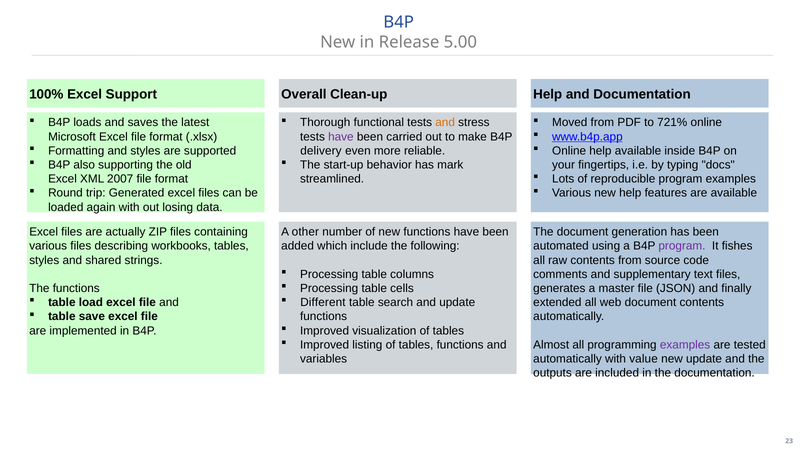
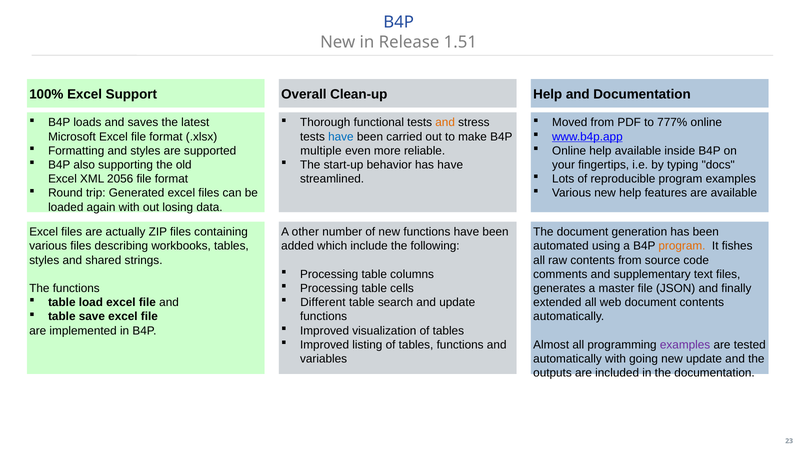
5.00: 5.00 -> 1.51
721%: 721% -> 777%
have at (341, 137) colour: purple -> blue
delivery: delivery -> multiple
has mark: mark -> have
2007: 2007 -> 2056
program at (682, 246) colour: purple -> orange
value: value -> going
